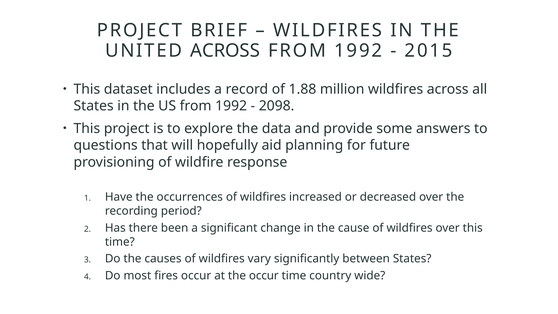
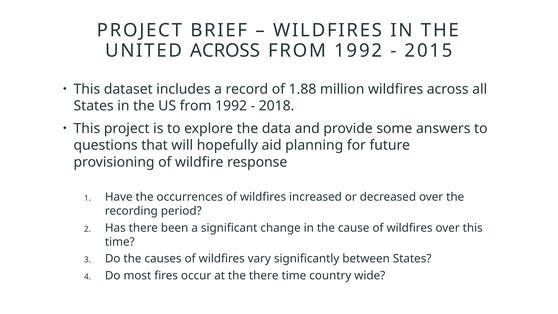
2098: 2098 -> 2018
the occur: occur -> there
